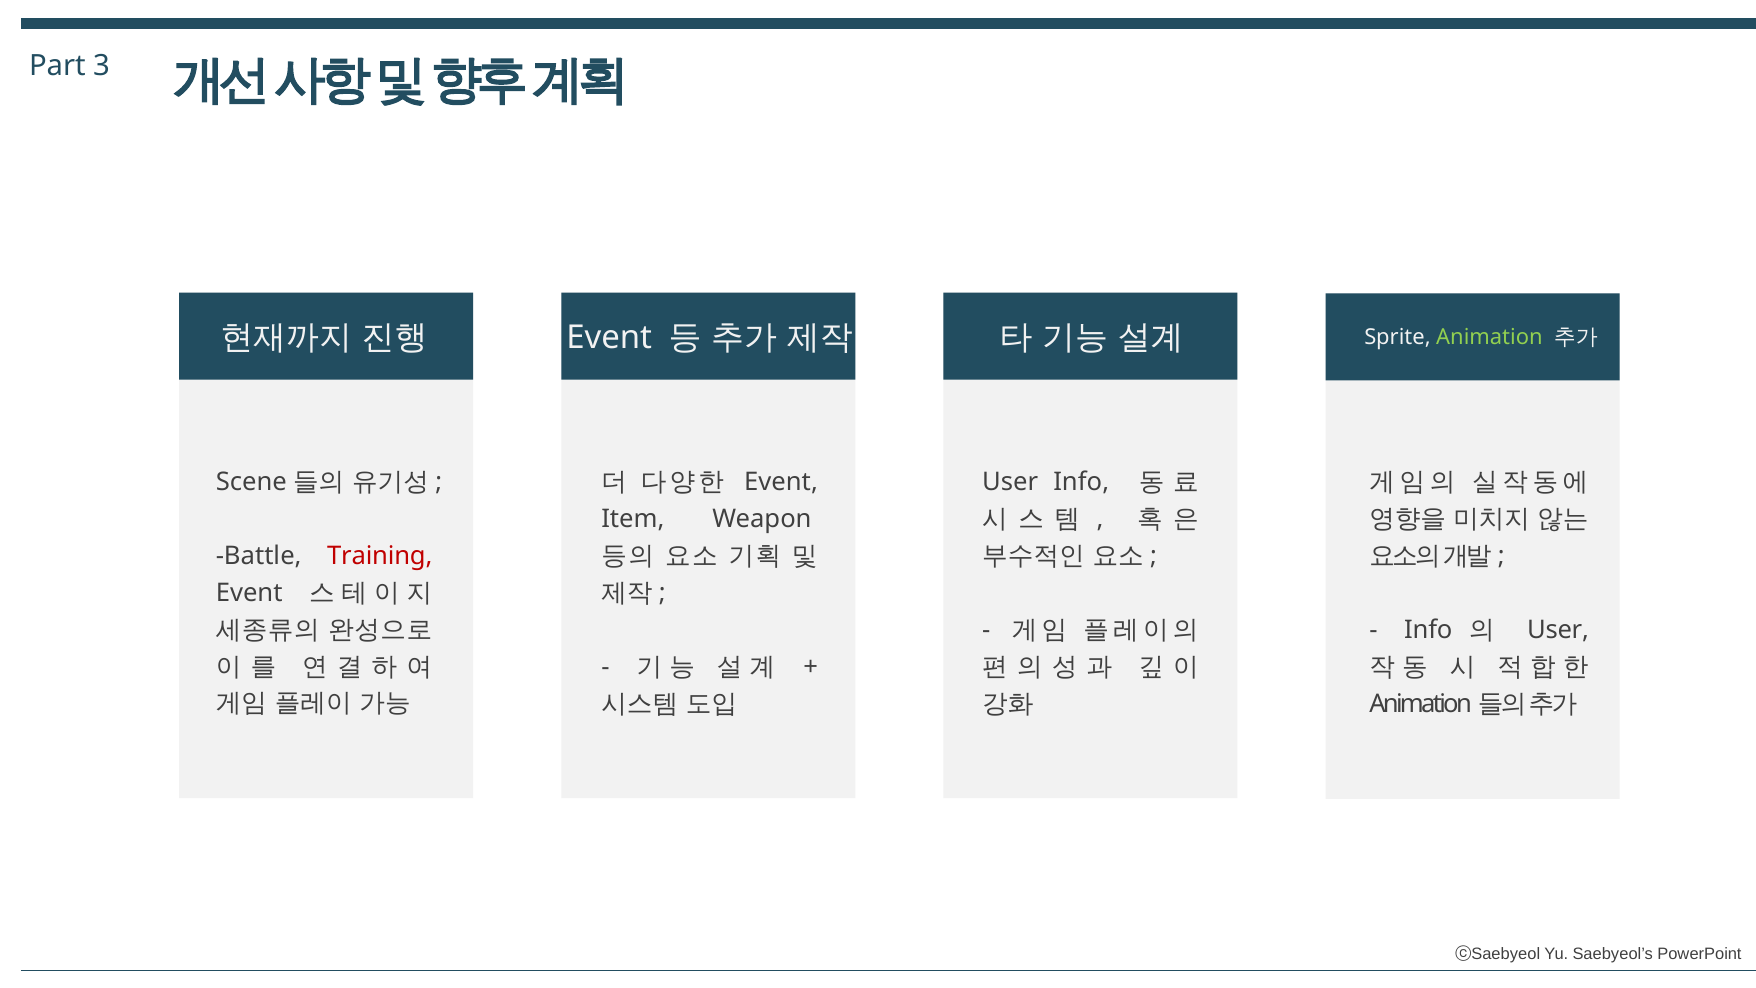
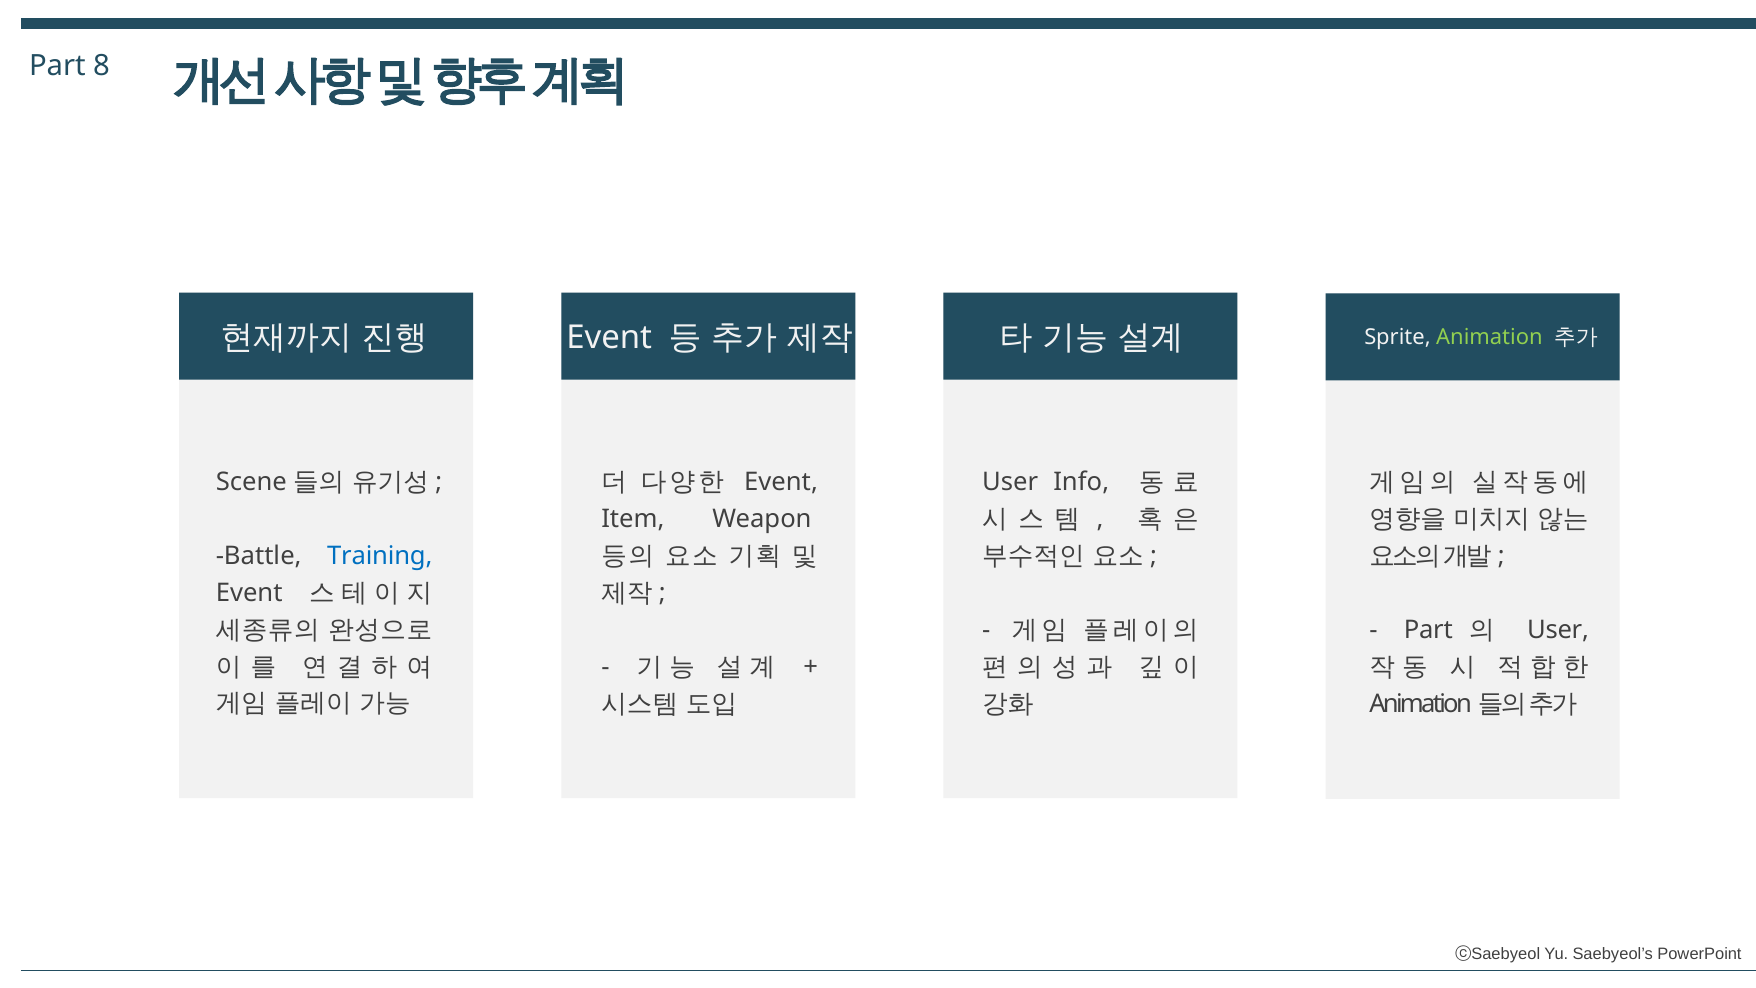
3: 3 -> 8
Training colour: red -> blue
Info at (1428, 630): Info -> Part
